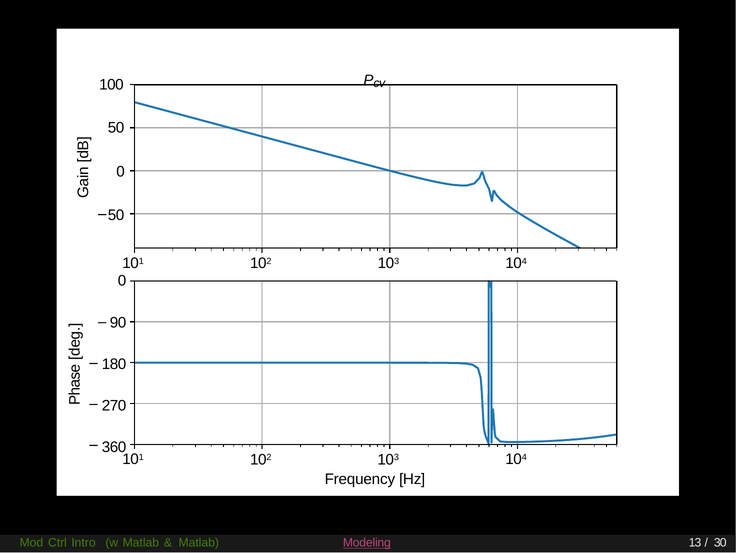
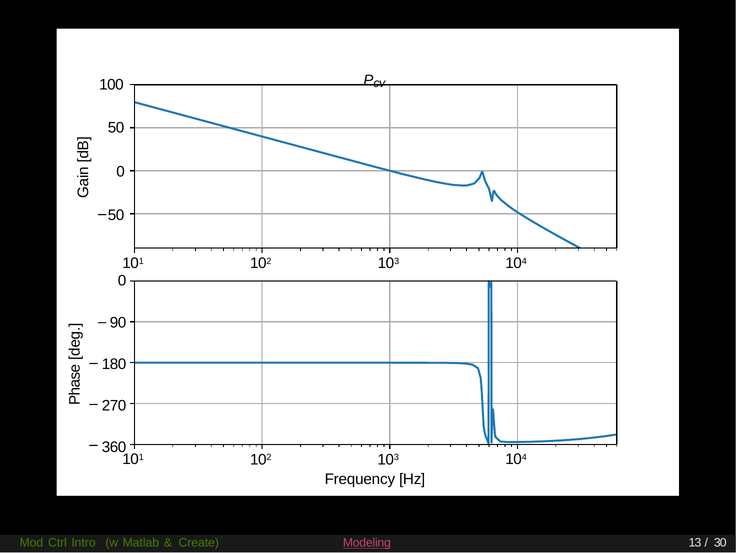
Matlab at (199, 542): Matlab -> Create
